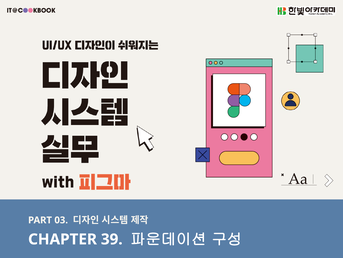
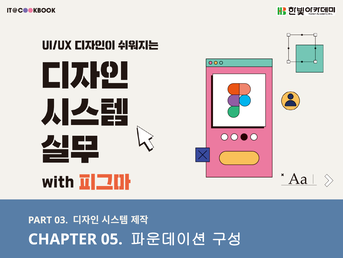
39: 39 -> 05
